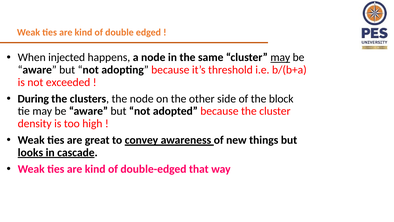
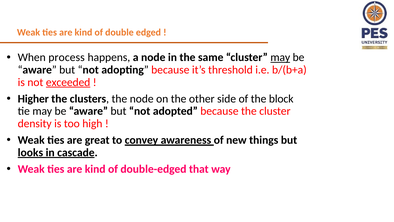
injected: injected -> process
exceeded underline: none -> present
During: During -> Higher
